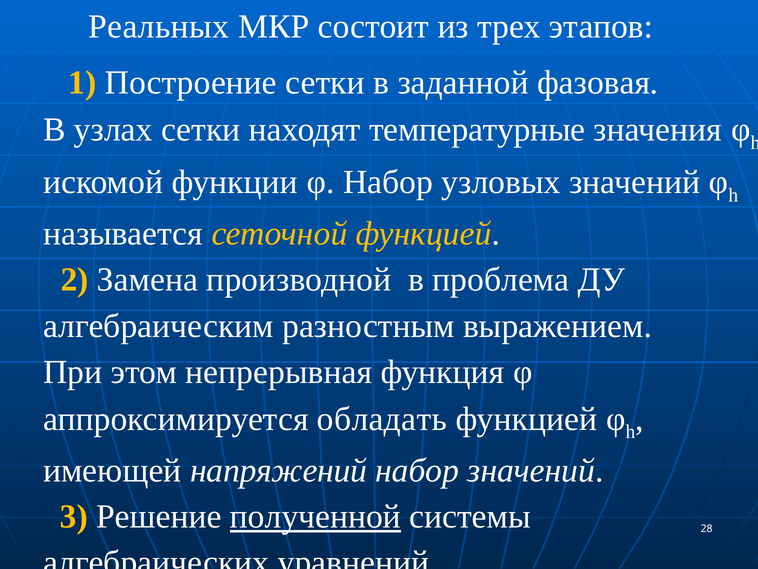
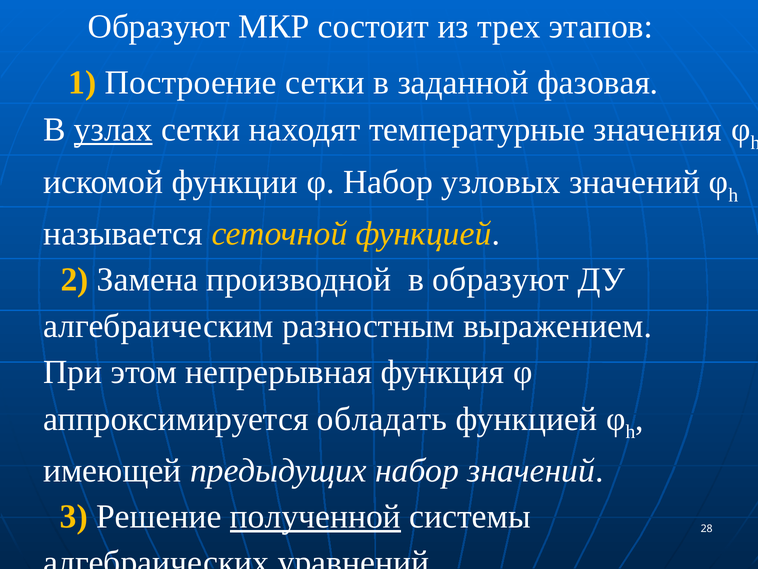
Реальных at (159, 26): Реальных -> Образуют
узлах underline: none -> present
в проблема: проблема -> образуют
напряжений: напряжений -> предыдущих
